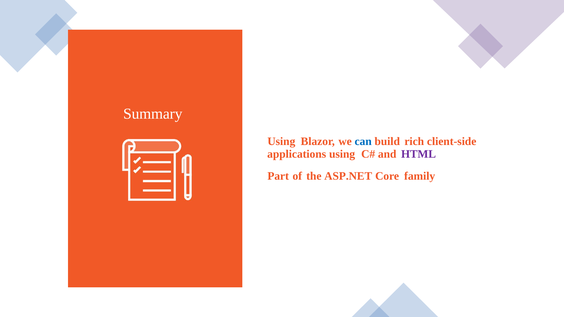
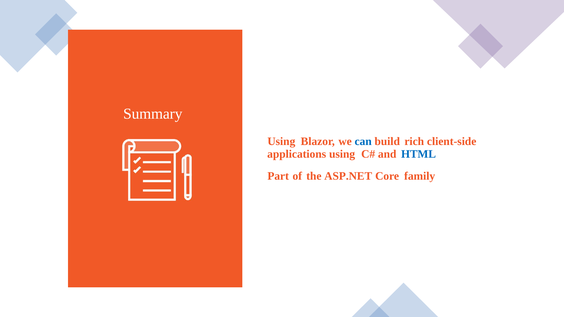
HTML colour: purple -> blue
